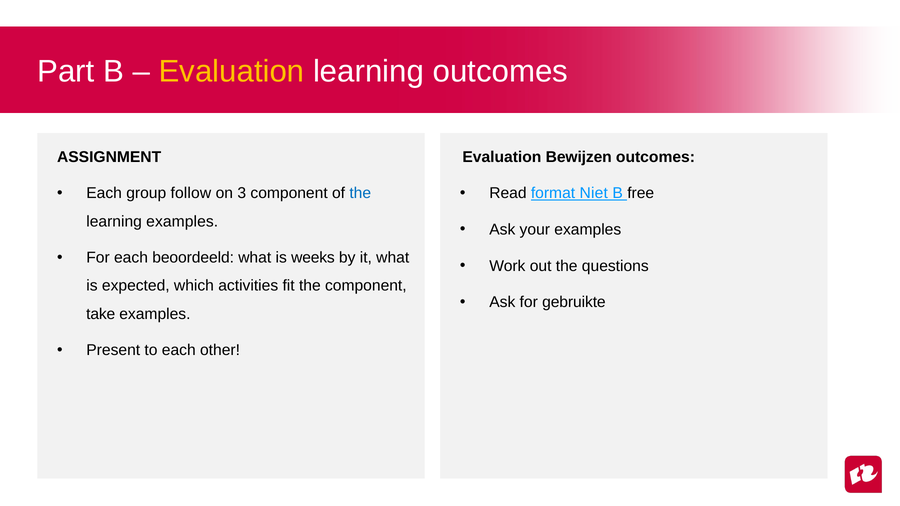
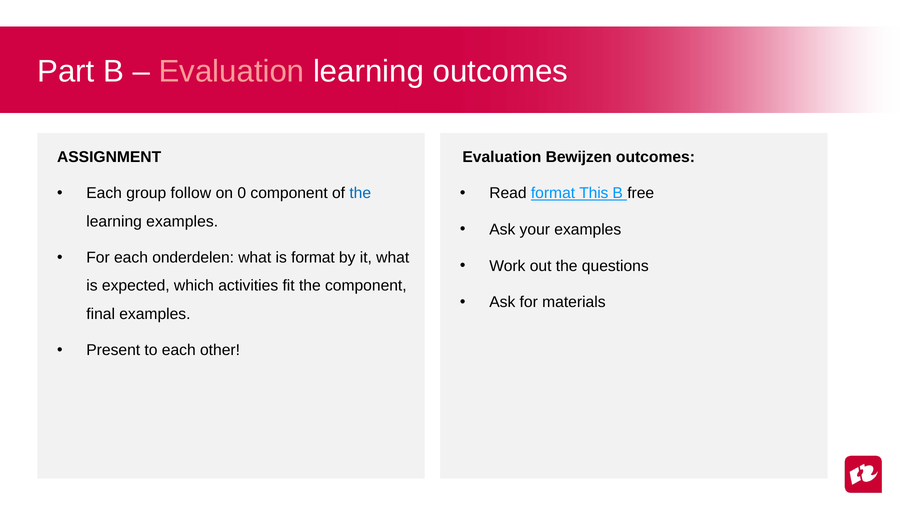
Evaluation at (231, 71) colour: yellow -> pink
3: 3 -> 0
Niet: Niet -> This
beoordeeld: beoordeeld -> onderdelen
is weeks: weeks -> format
gebruikte: gebruikte -> materials
take: take -> final
